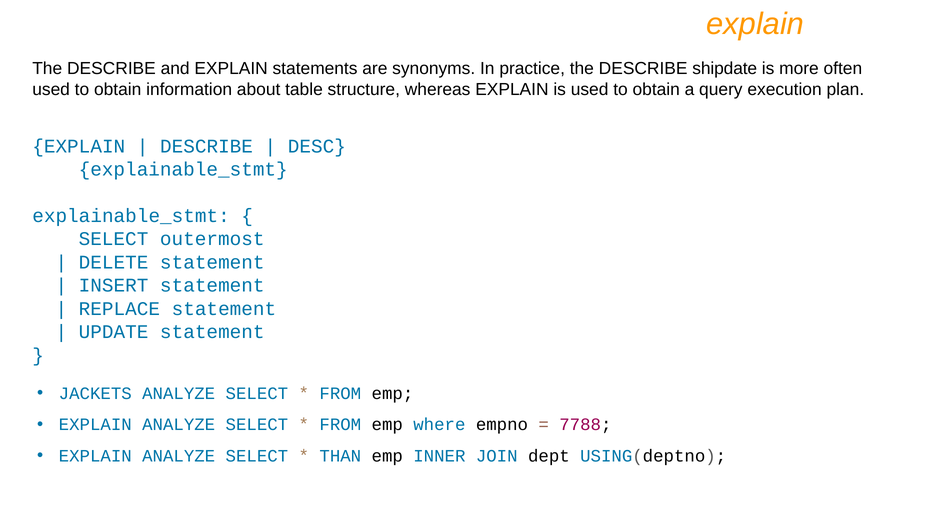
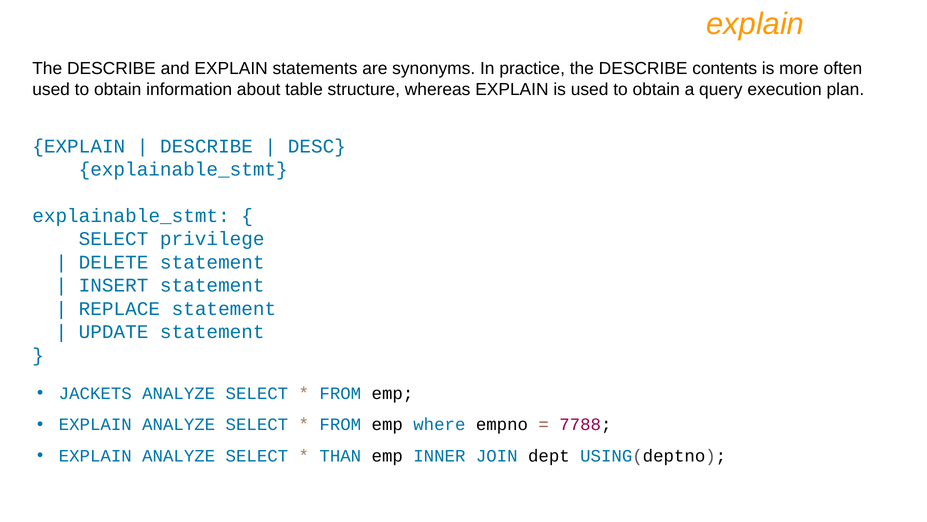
shipdate: shipdate -> contents
outermost: outermost -> privilege
